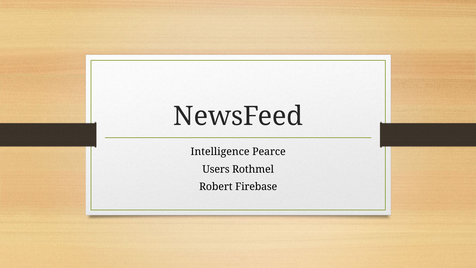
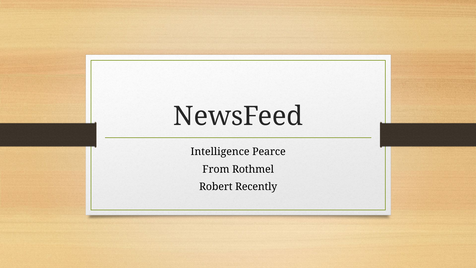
Users: Users -> From
Firebase: Firebase -> Recently
